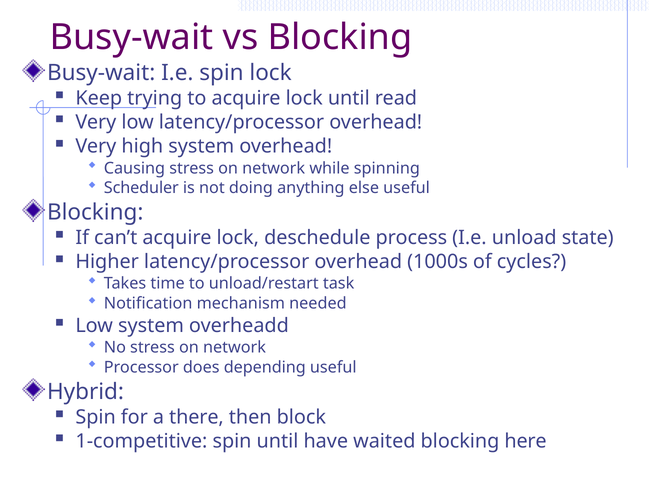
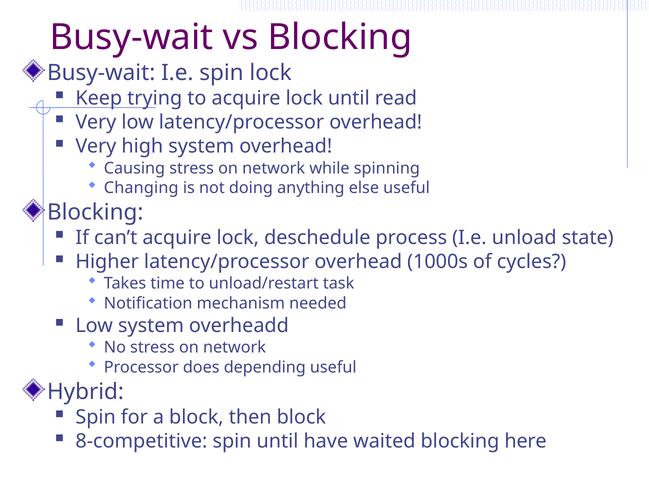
Scheduler: Scheduler -> Changing
a there: there -> block
1-competitive: 1-competitive -> 8-competitive
